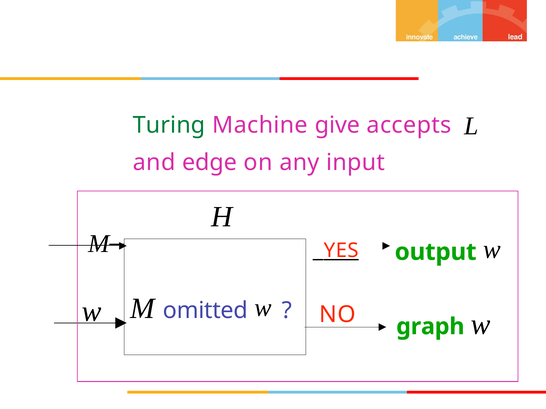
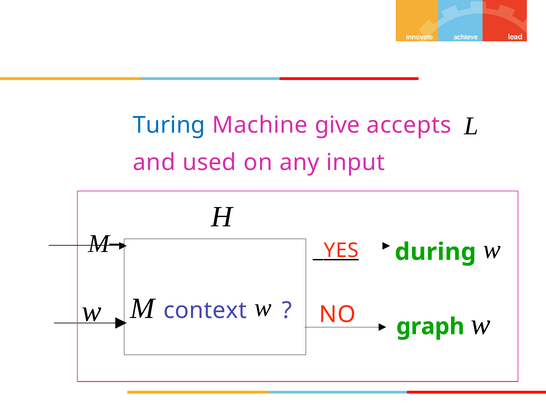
Turing colour: green -> blue
edge: edge -> used
output: output -> during
omitted: omitted -> context
